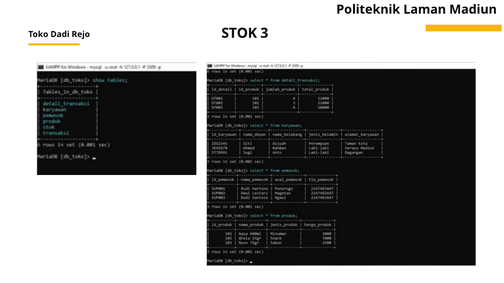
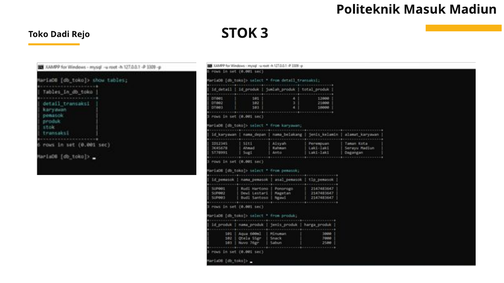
Laman: Laman -> Masuk
